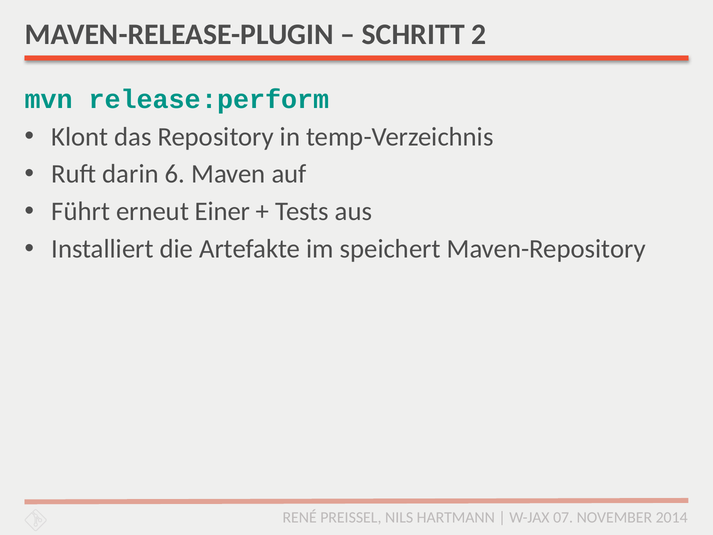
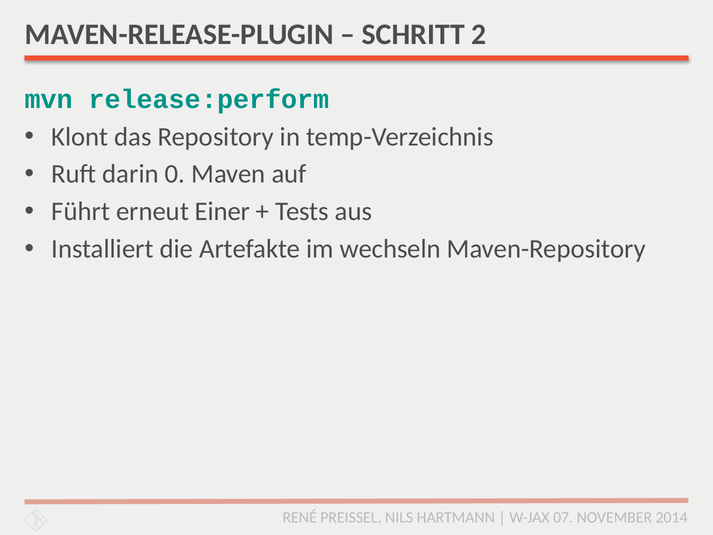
6: 6 -> 0
speichert: speichert -> wechseln
